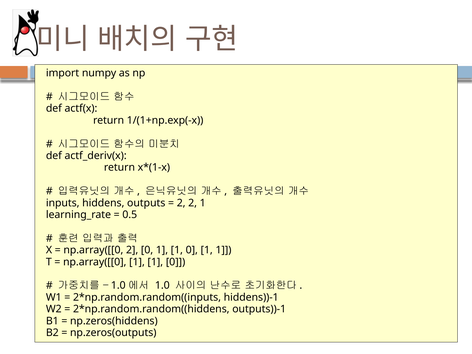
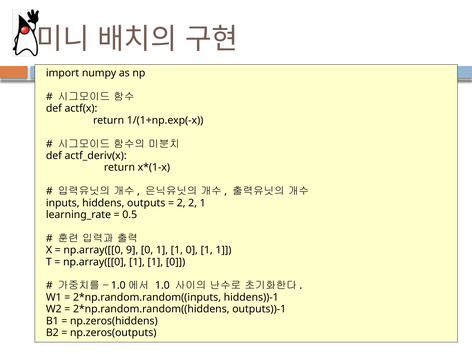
np.array([[0 2: 2 -> 9
